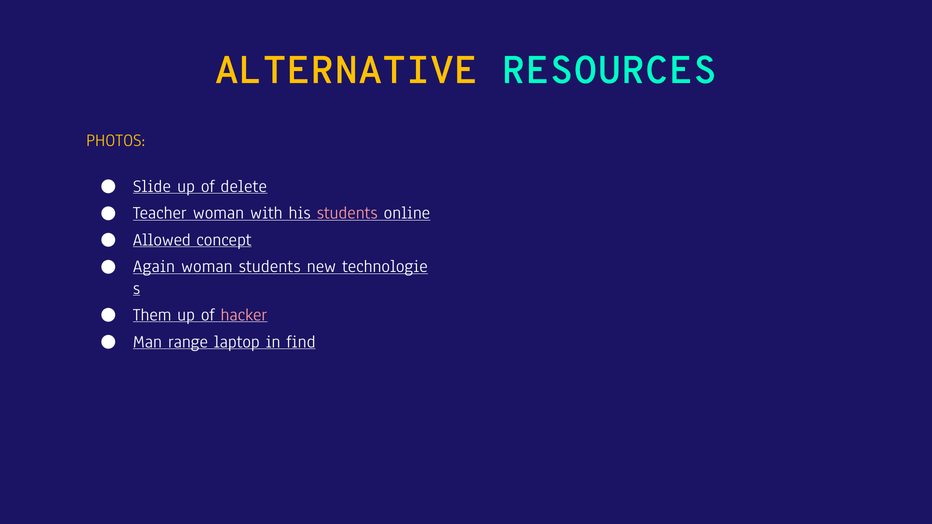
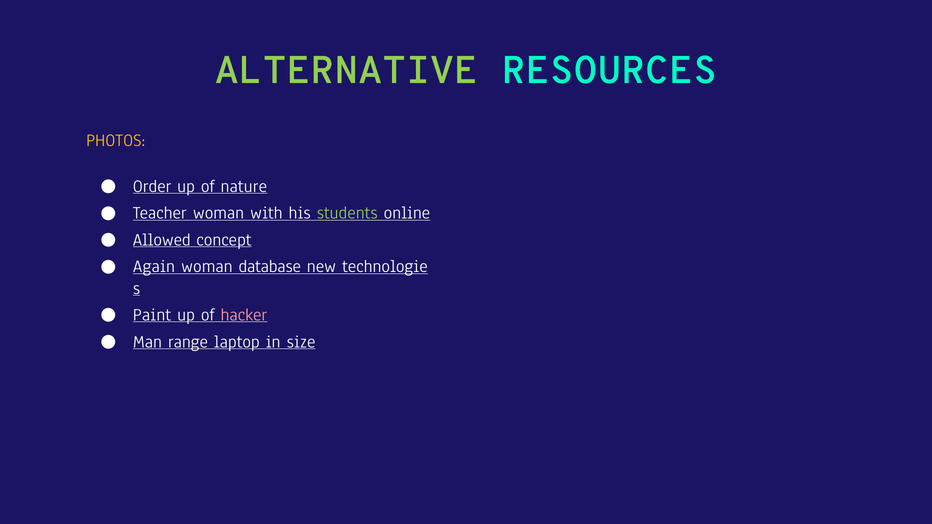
ALTERNATIVE colour: yellow -> light green
Slide: Slide -> Order
delete: delete -> nature
students at (347, 213) colour: pink -> light green
woman students: students -> database
Them: Them -> Paint
find: find -> size
